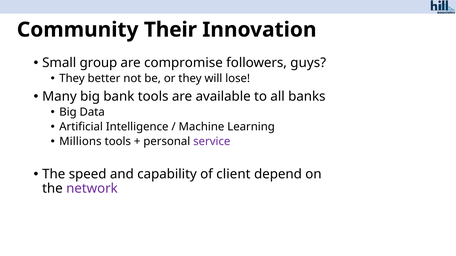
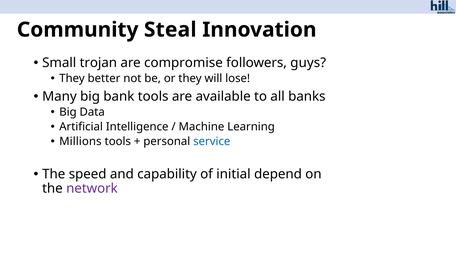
Their: Their -> Steal
group: group -> trojan
service colour: purple -> blue
client: client -> initial
